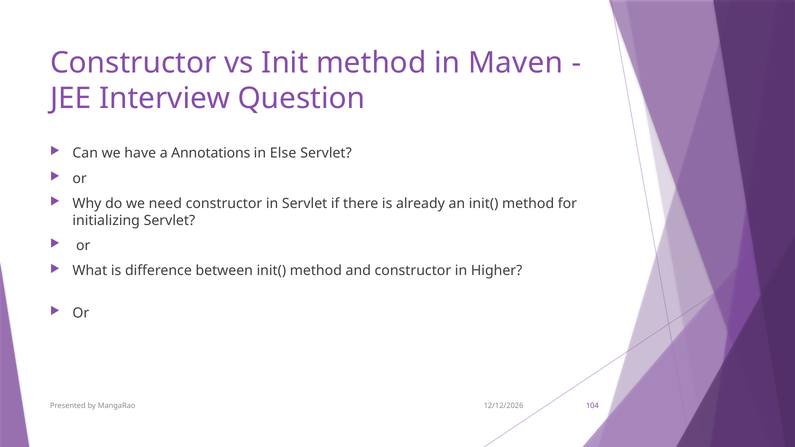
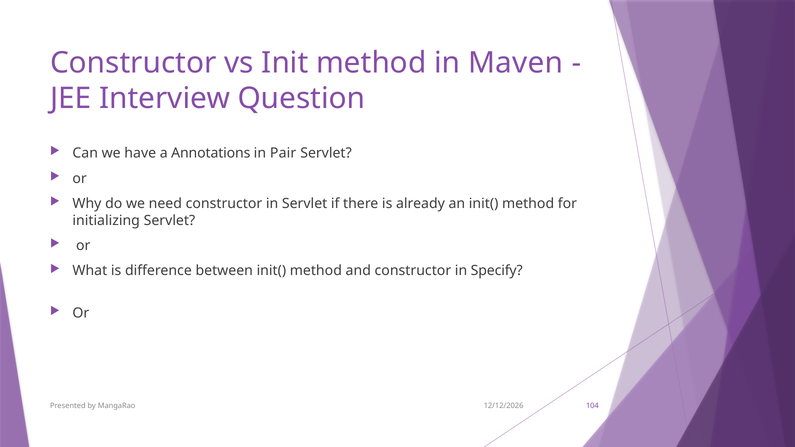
Else: Else -> Pair
Higher: Higher -> Specify
